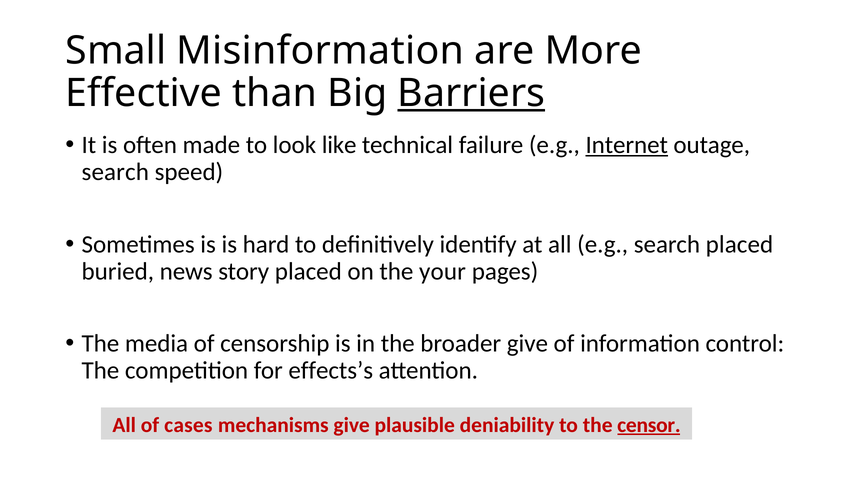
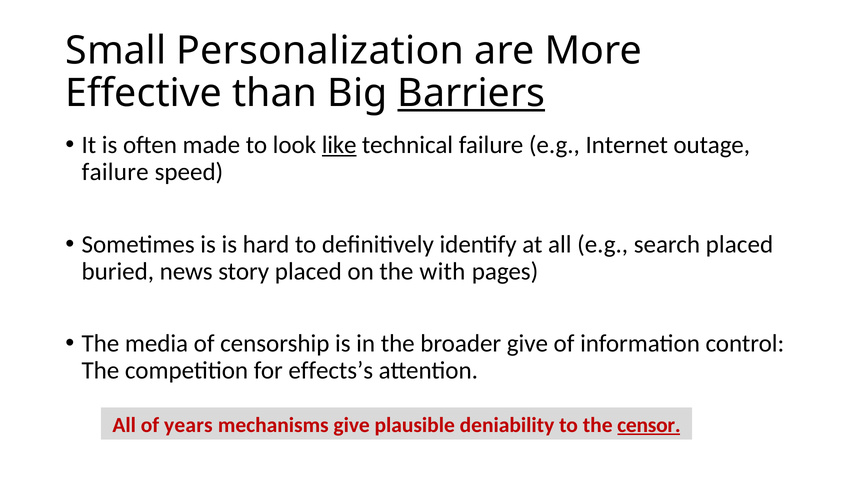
Misinformation: Misinformation -> Personalization
like underline: none -> present
Internet underline: present -> none
search at (115, 172): search -> failure
your: your -> with
cases: cases -> years
